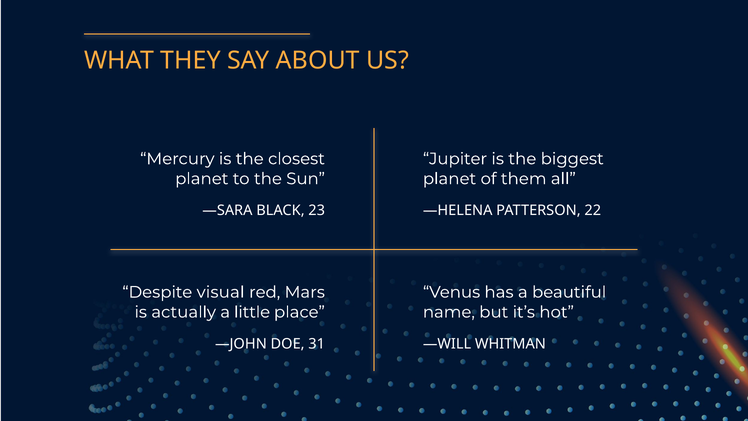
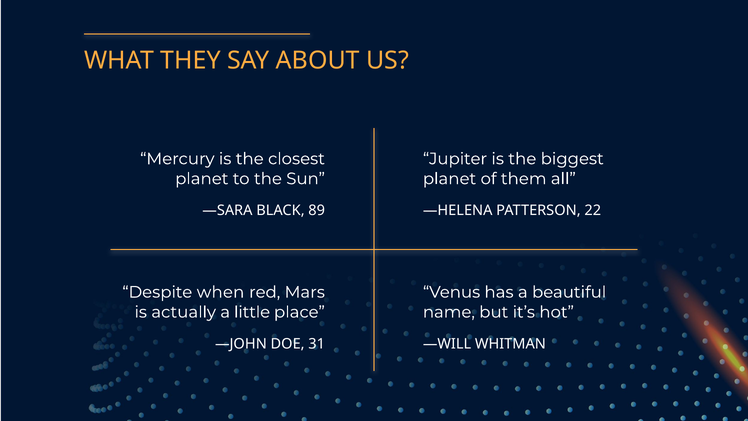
23: 23 -> 89
visual: visual -> when
